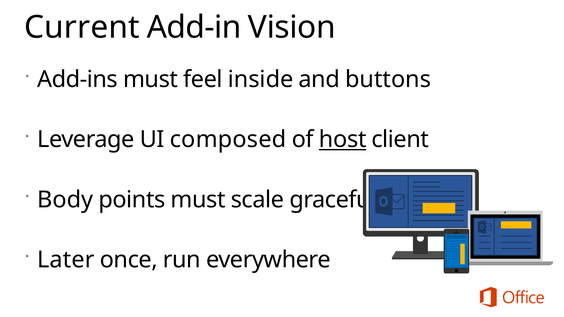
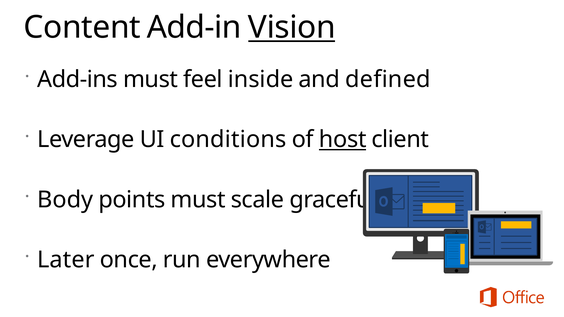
Current: Current -> Content
Vision underline: none -> present
buttons: buttons -> defined
composed: composed -> conditions
